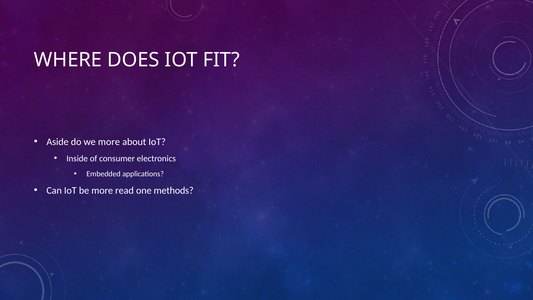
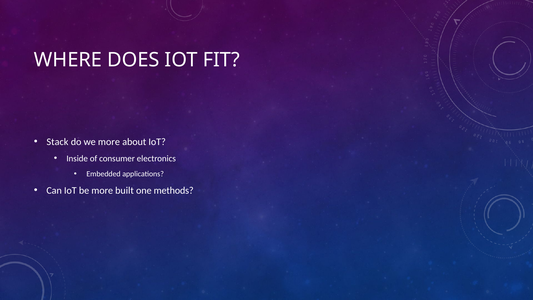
Aside: Aside -> Stack
read: read -> built
